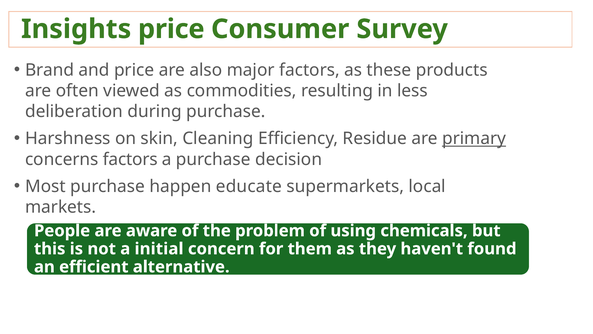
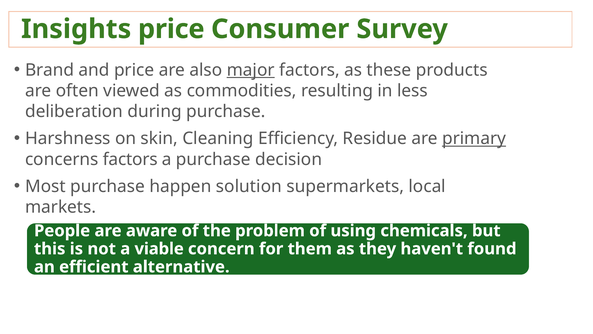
major underline: none -> present
educate: educate -> solution
initial: initial -> viable
